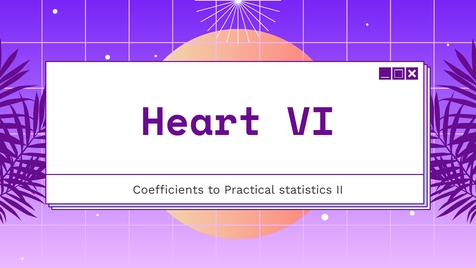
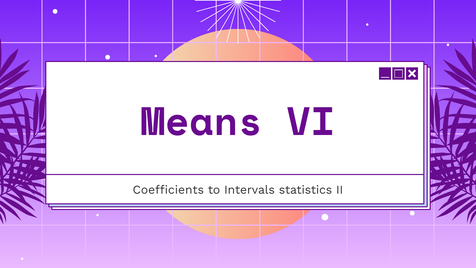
Heart: Heart -> Means
Practical: Practical -> Intervals
